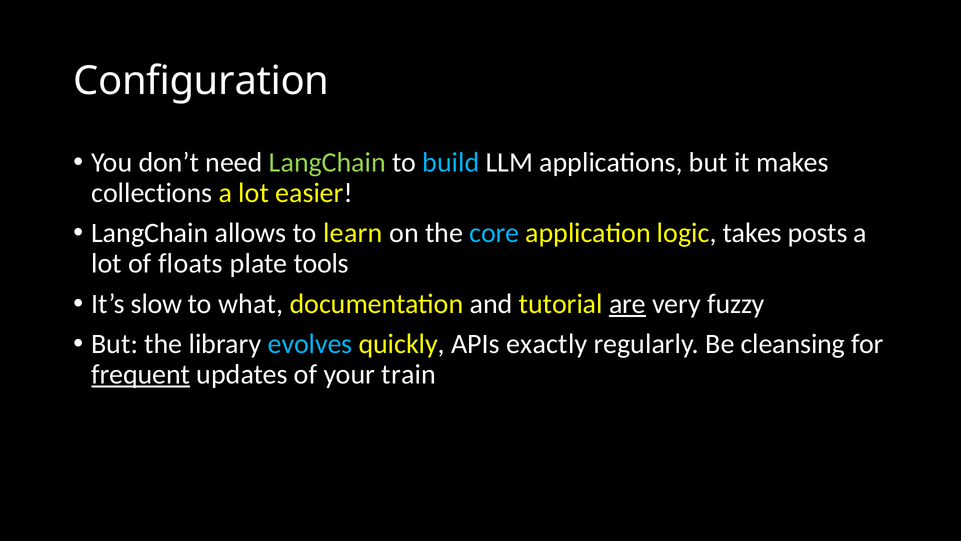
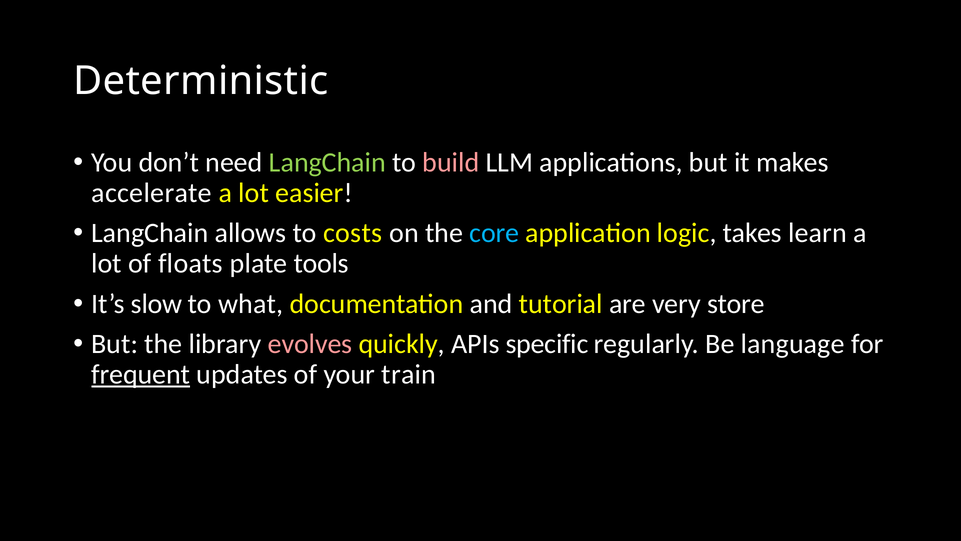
Configuration: Configuration -> Deterministic
build colour: light blue -> pink
collections: collections -> accelerate
learn: learn -> costs
posts: posts -> learn
are underline: present -> none
fuzzy: fuzzy -> store
evolves colour: light blue -> pink
exactly: exactly -> specific
cleansing: cleansing -> language
